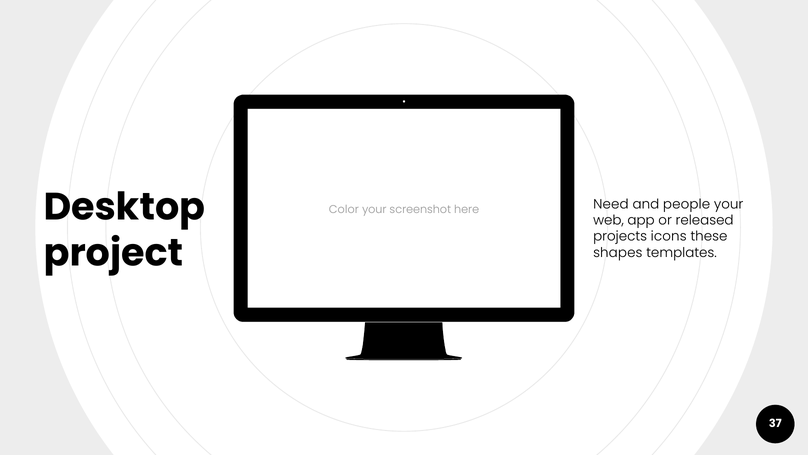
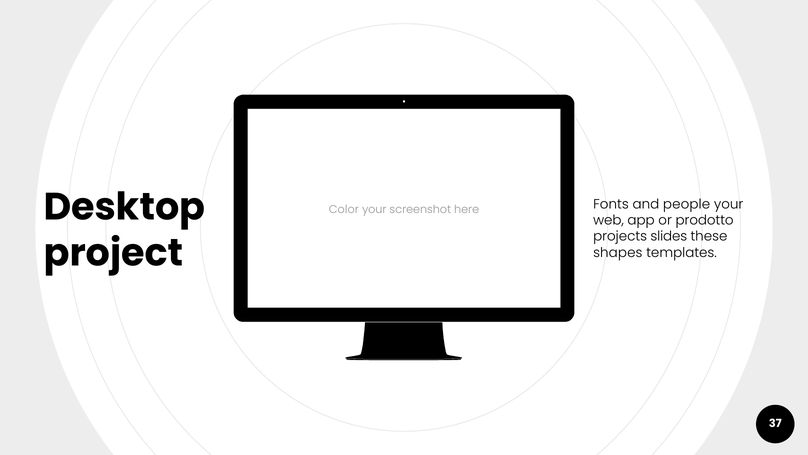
Need: Need -> Fonts
released: released -> prodotto
icons: icons -> slides
